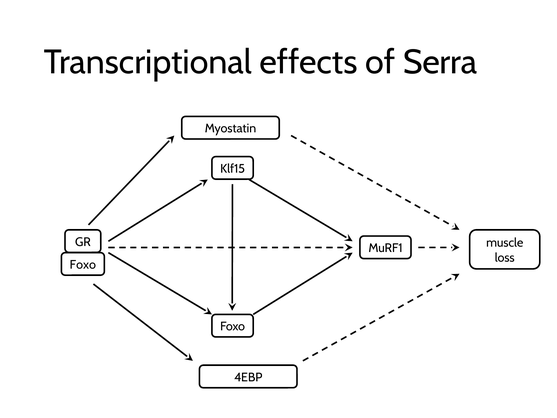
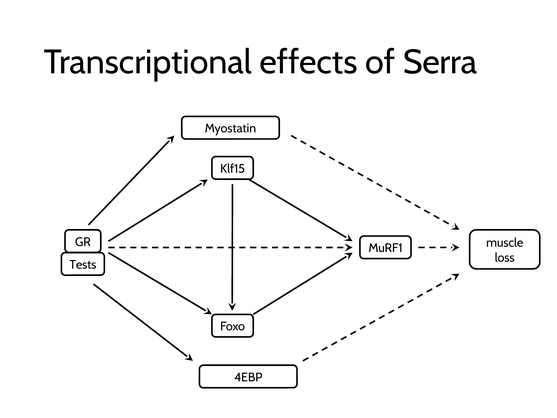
Foxo at (83, 265): Foxo -> Tests
